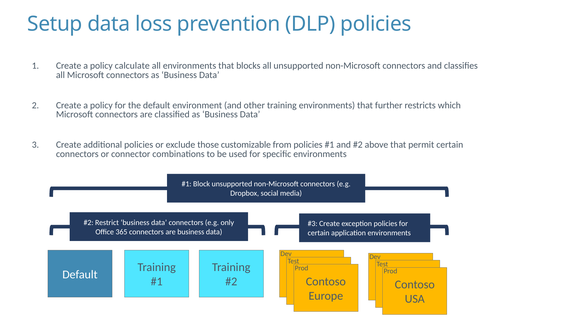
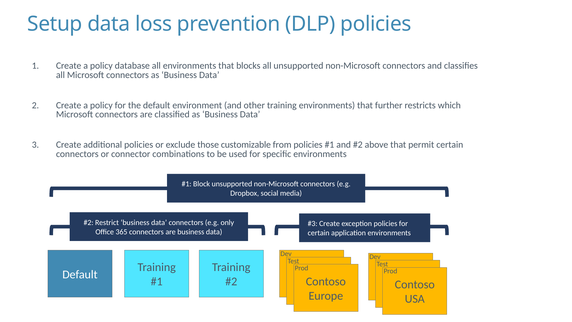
calculate: calculate -> database
